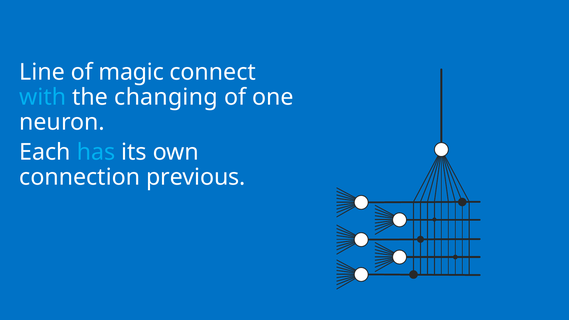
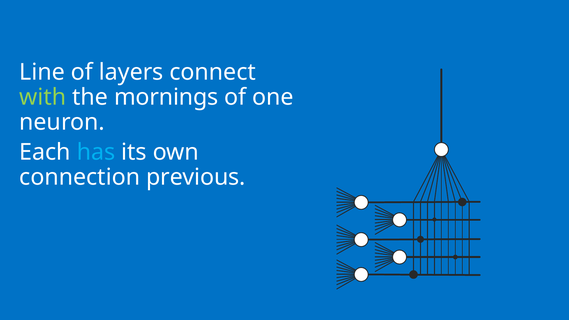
magic: magic -> layers
with colour: light blue -> light green
changing: changing -> mornings
